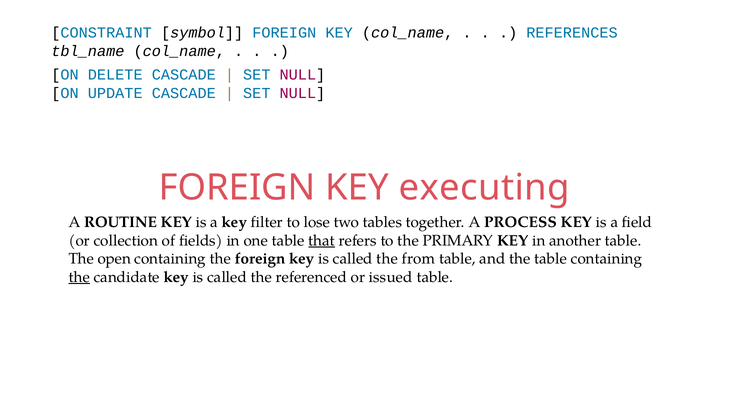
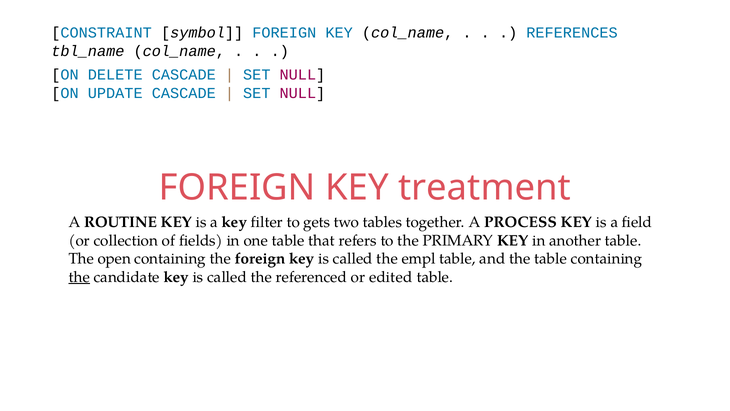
executing: executing -> treatment
lose: lose -> gets
that underline: present -> none
from: from -> empl
issued: issued -> edited
